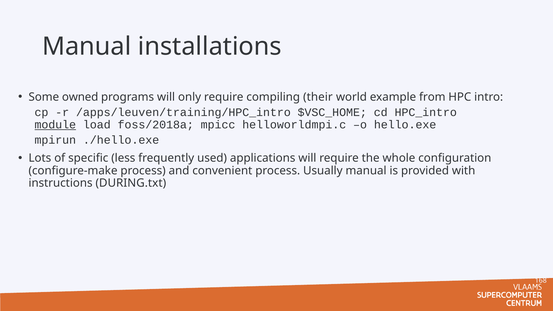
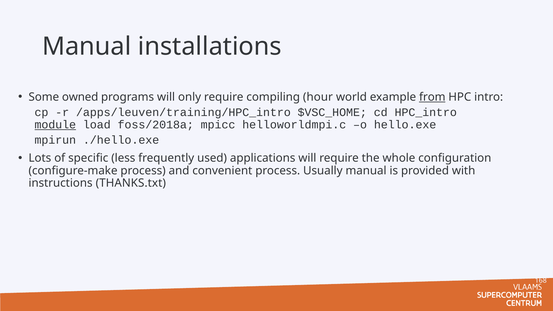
their: their -> hour
from underline: none -> present
DURING.txt: DURING.txt -> THANKS.txt
